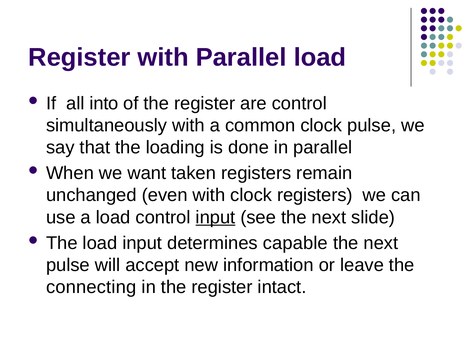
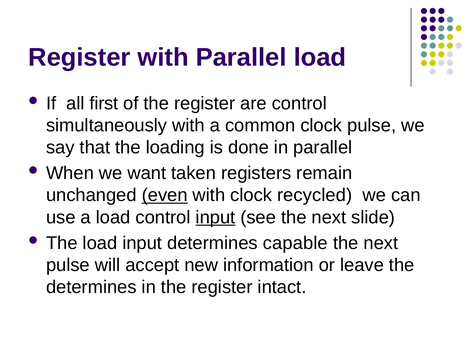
into: into -> first
even underline: none -> present
clock registers: registers -> recycled
connecting at (91, 287): connecting -> determines
